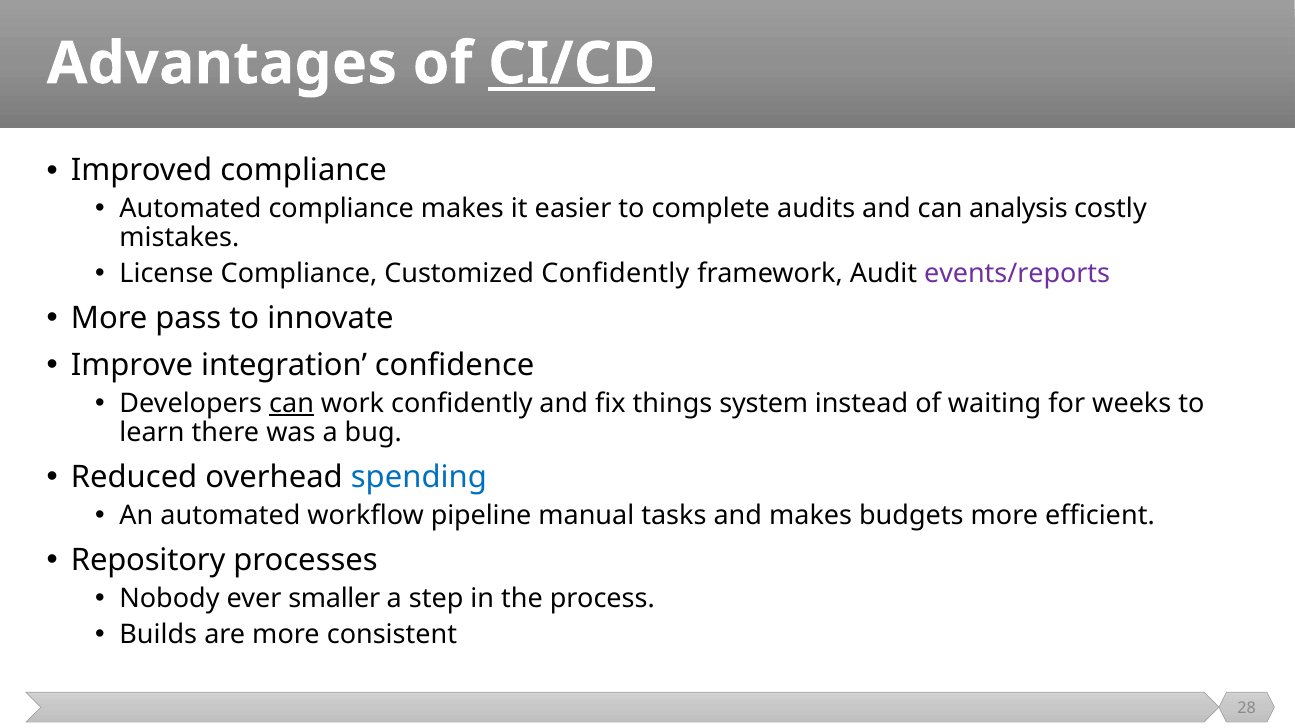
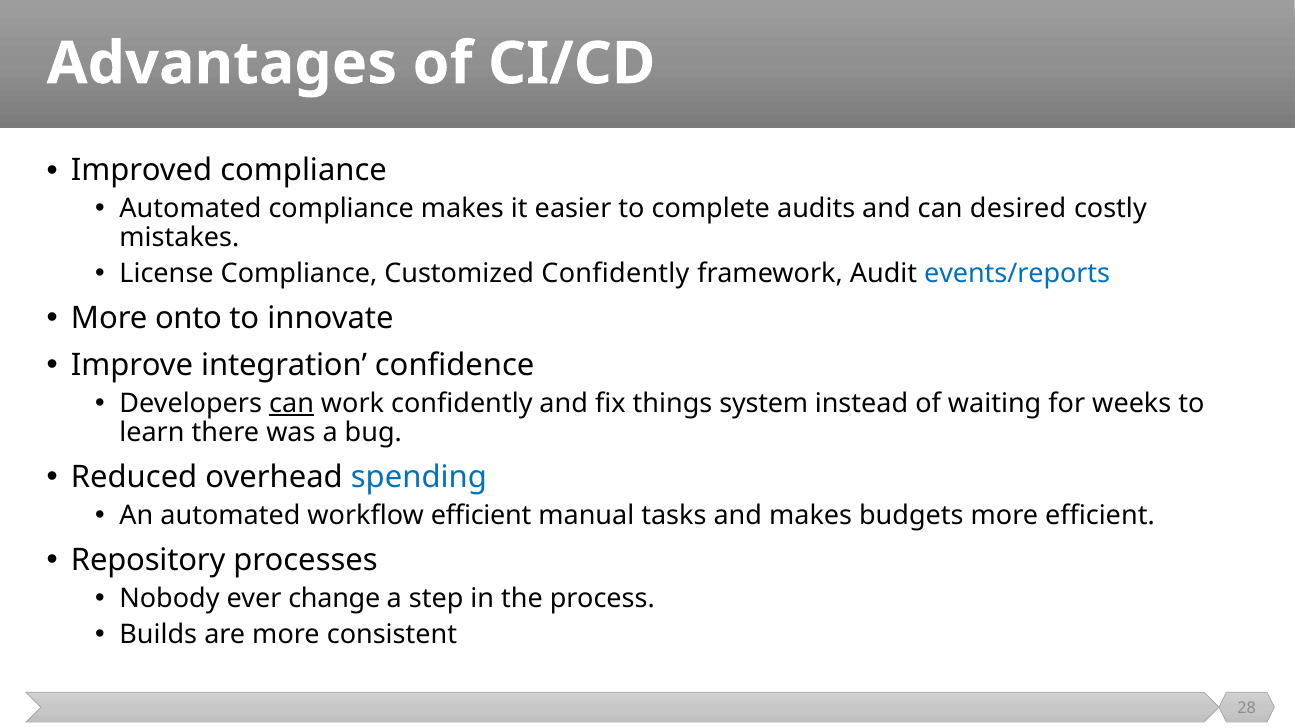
CI/CD underline: present -> none
analysis: analysis -> desired
events/reports colour: purple -> blue
pass: pass -> onto
workflow pipeline: pipeline -> efficient
smaller: smaller -> change
